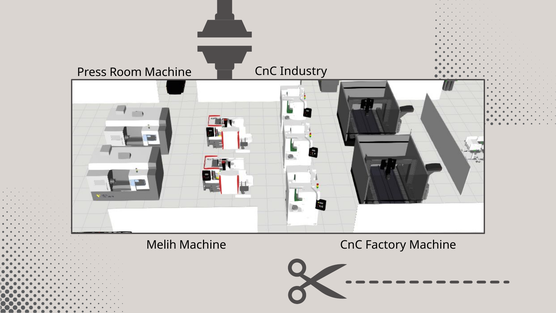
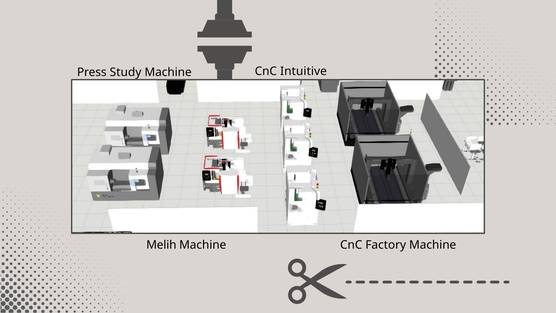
Industry: Industry -> Intuitive
Room: Room -> Study
